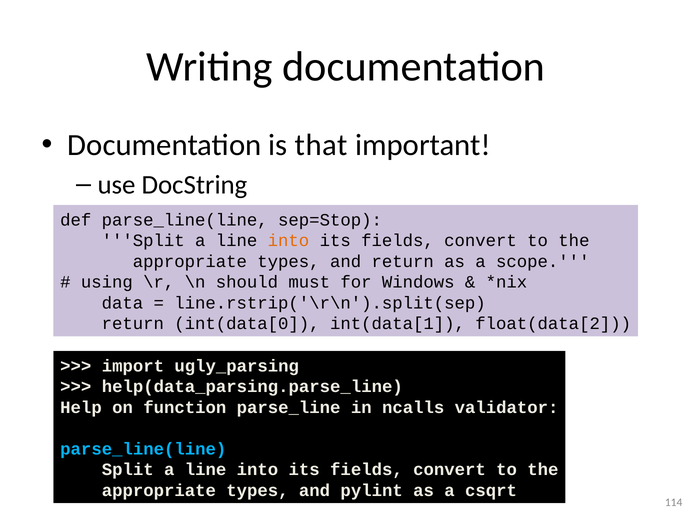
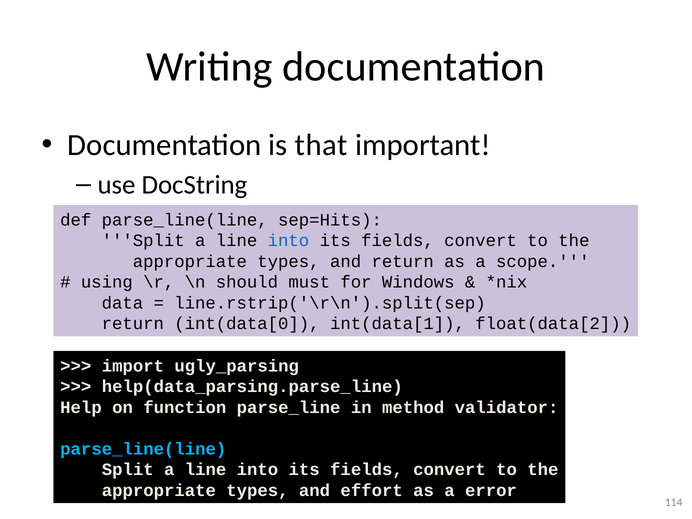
sep=Stop: sep=Stop -> sep=Hits
into at (288, 241) colour: orange -> blue
ncalls: ncalls -> method
pylint: pylint -> effort
csqrt: csqrt -> error
